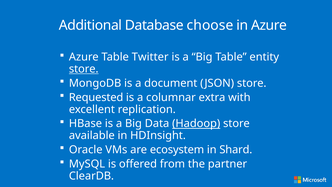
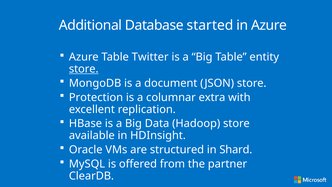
choose: choose -> started
Requested: Requested -> Protection
Hadoop underline: present -> none
ecosystem: ecosystem -> structured
